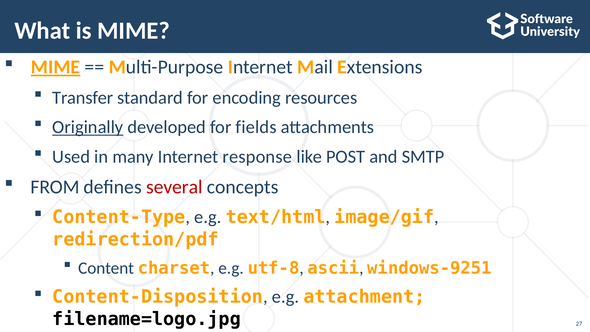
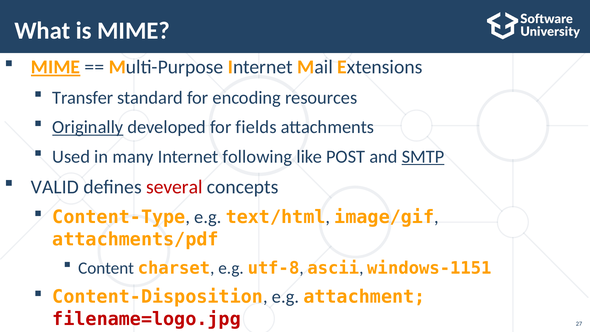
response: response -> following
SMTP underline: none -> present
FROM: FROM -> VALID
redirection/pdf: redirection/pdf -> attachments/pdf
windows-9251: windows-9251 -> windows-1151
filename=logo.jpg colour: black -> red
